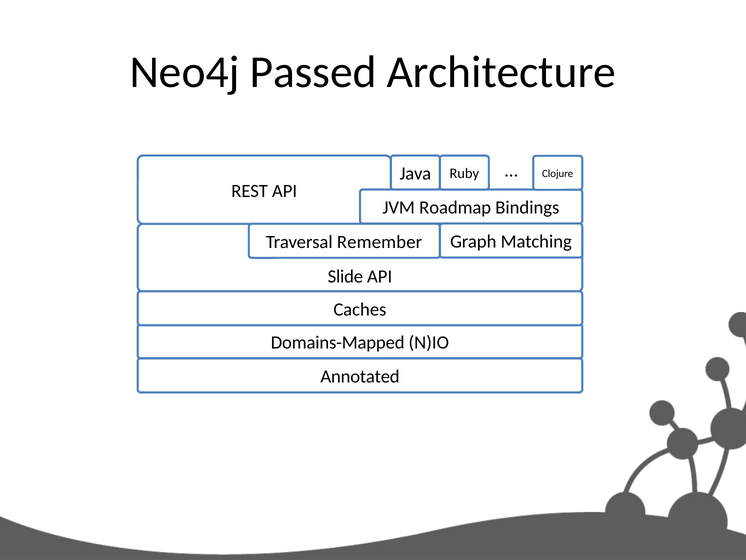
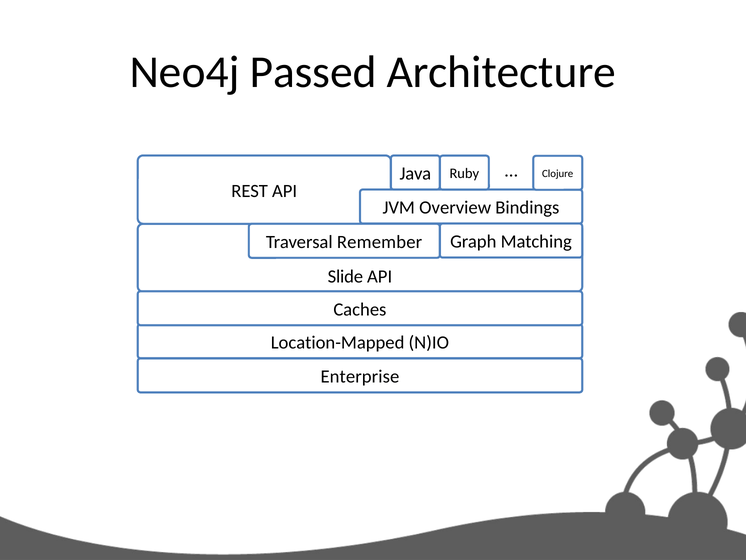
Roadmap: Roadmap -> Overview
Domains-Mapped: Domains-Mapped -> Location-Mapped
Annotated: Annotated -> Enterprise
